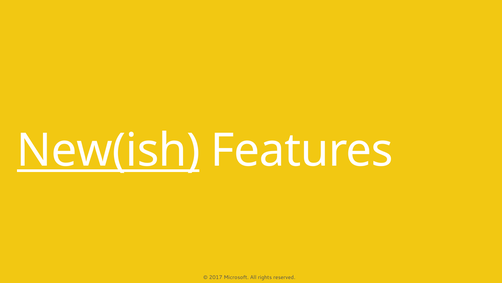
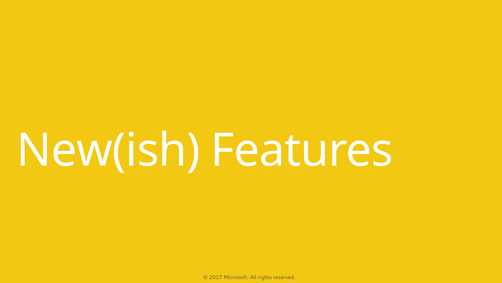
New(ish underline: present -> none
